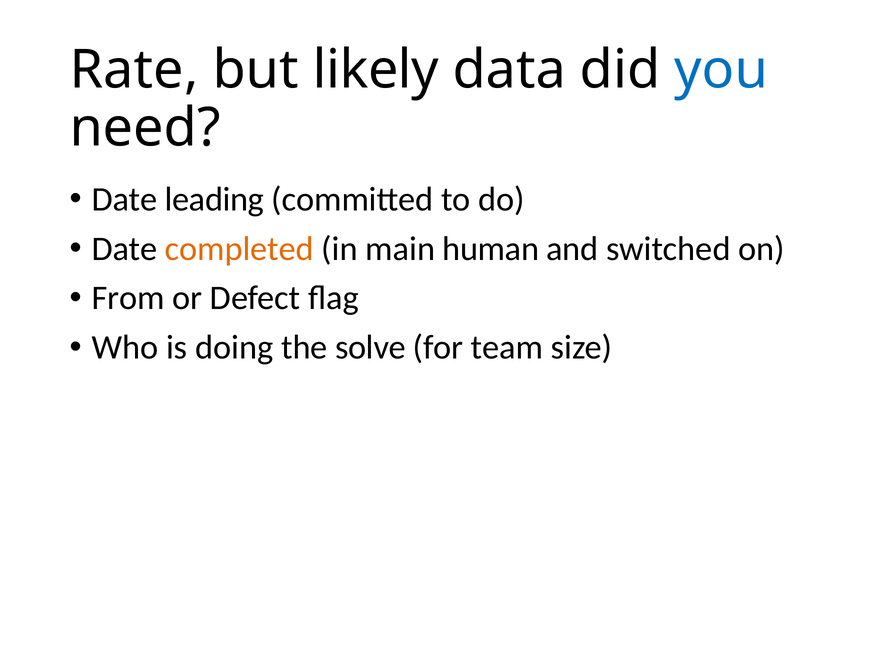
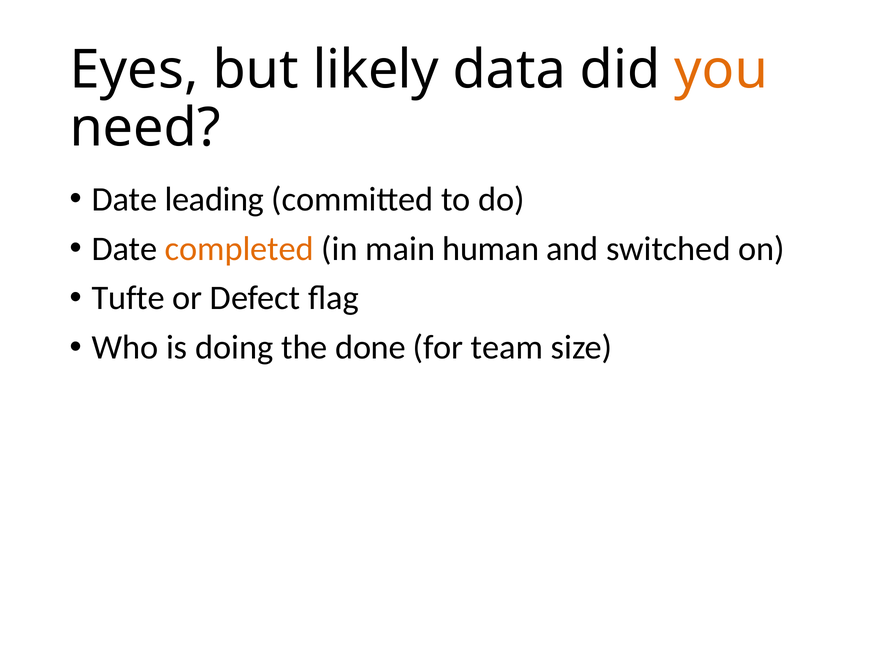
Rate: Rate -> Eyes
you colour: blue -> orange
From: From -> Tufte
solve: solve -> done
